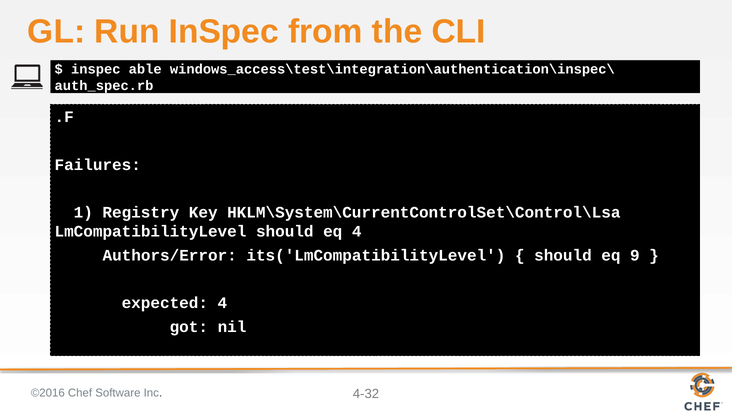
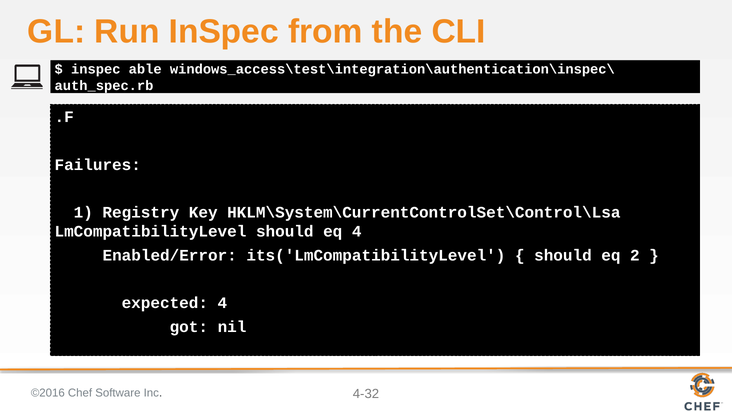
Authors/Error: Authors/Error -> Enabled/Error
9: 9 -> 2
